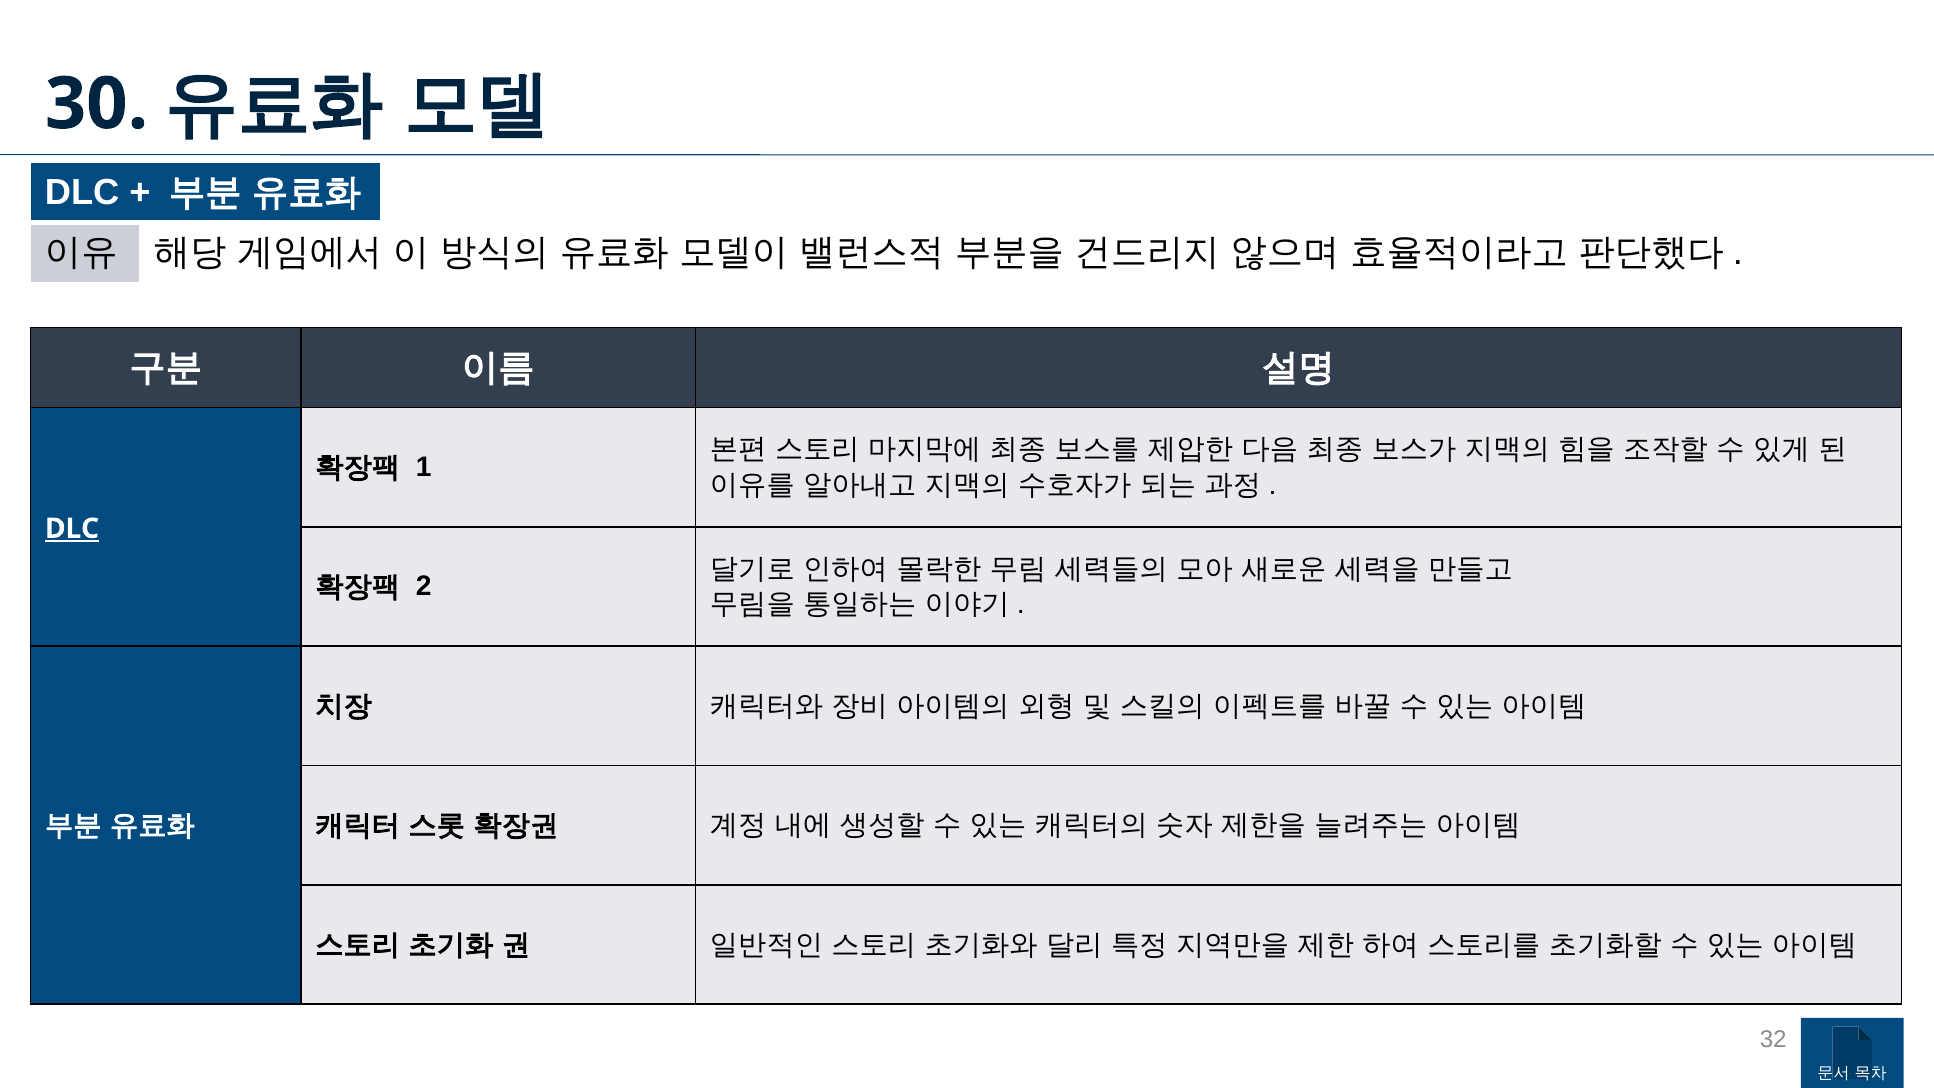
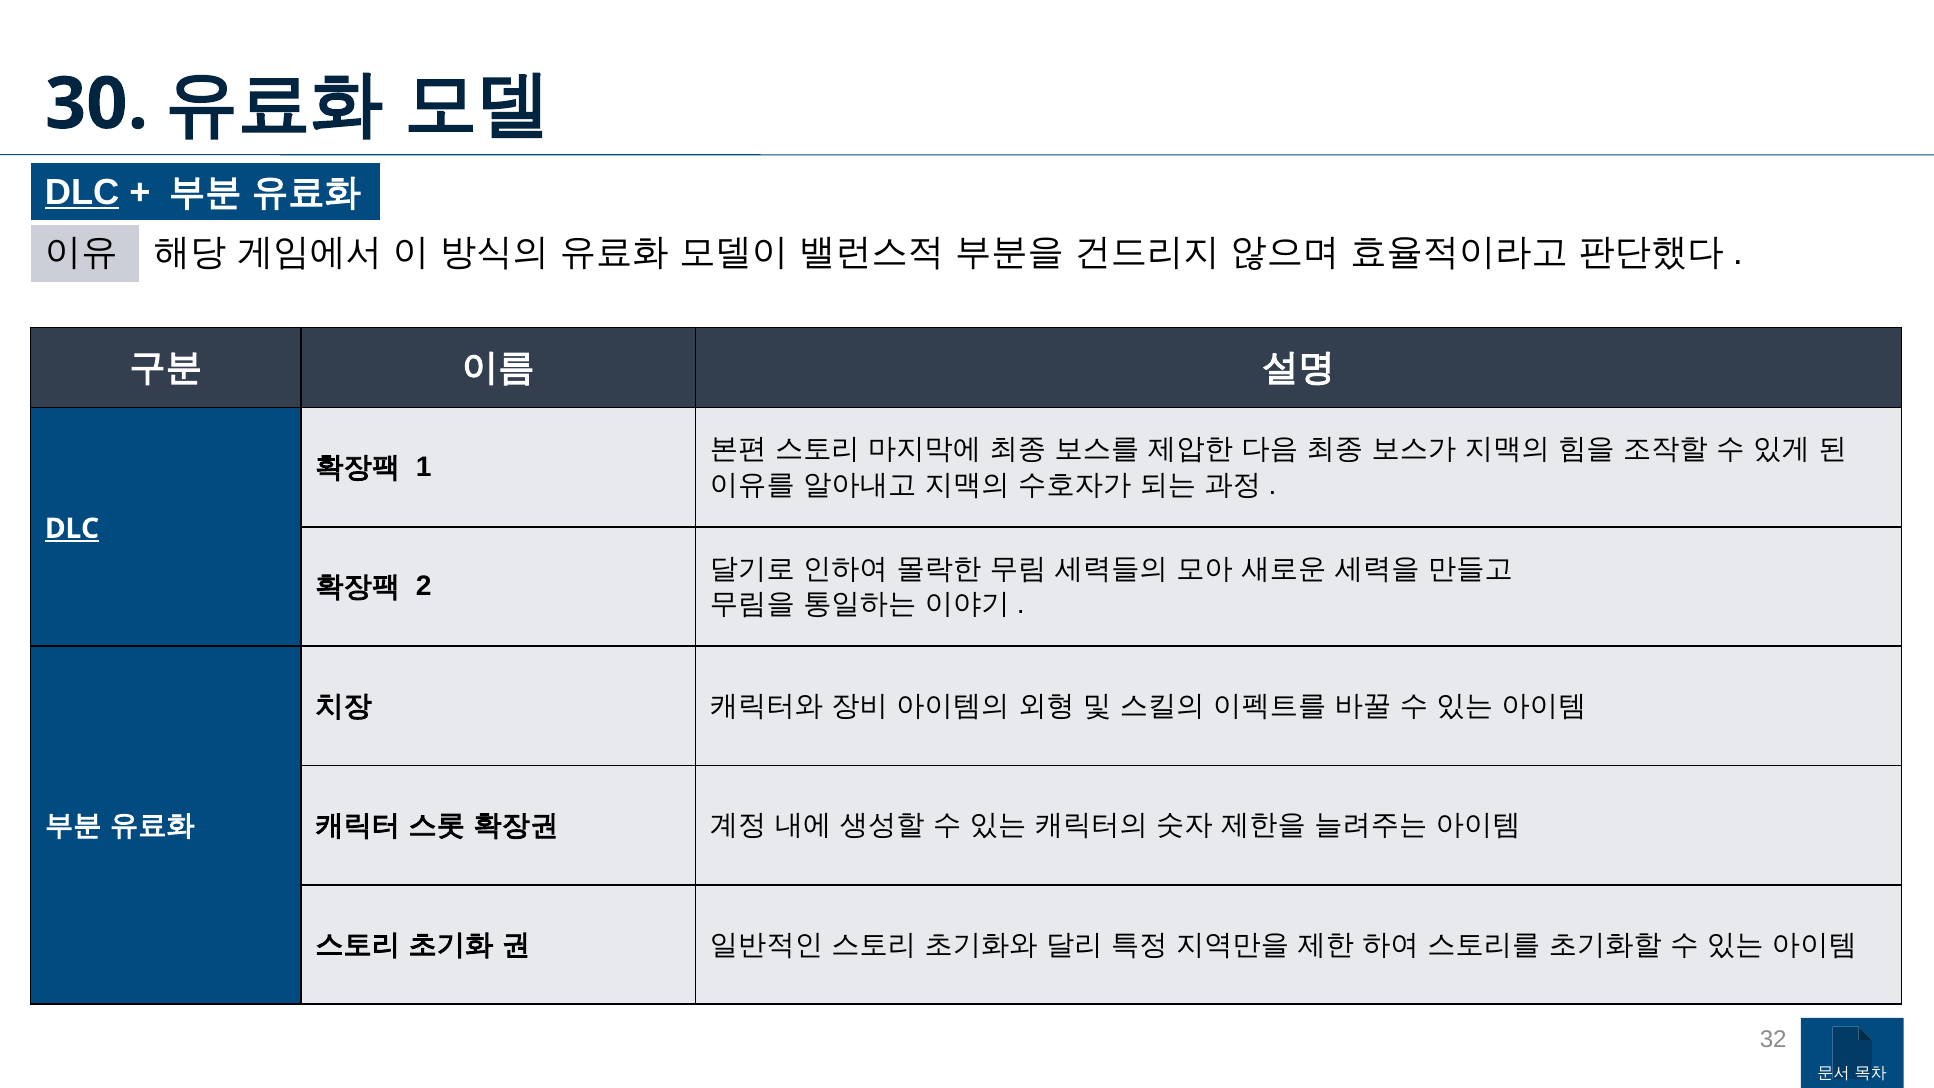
DLC at (82, 192) underline: none -> present
